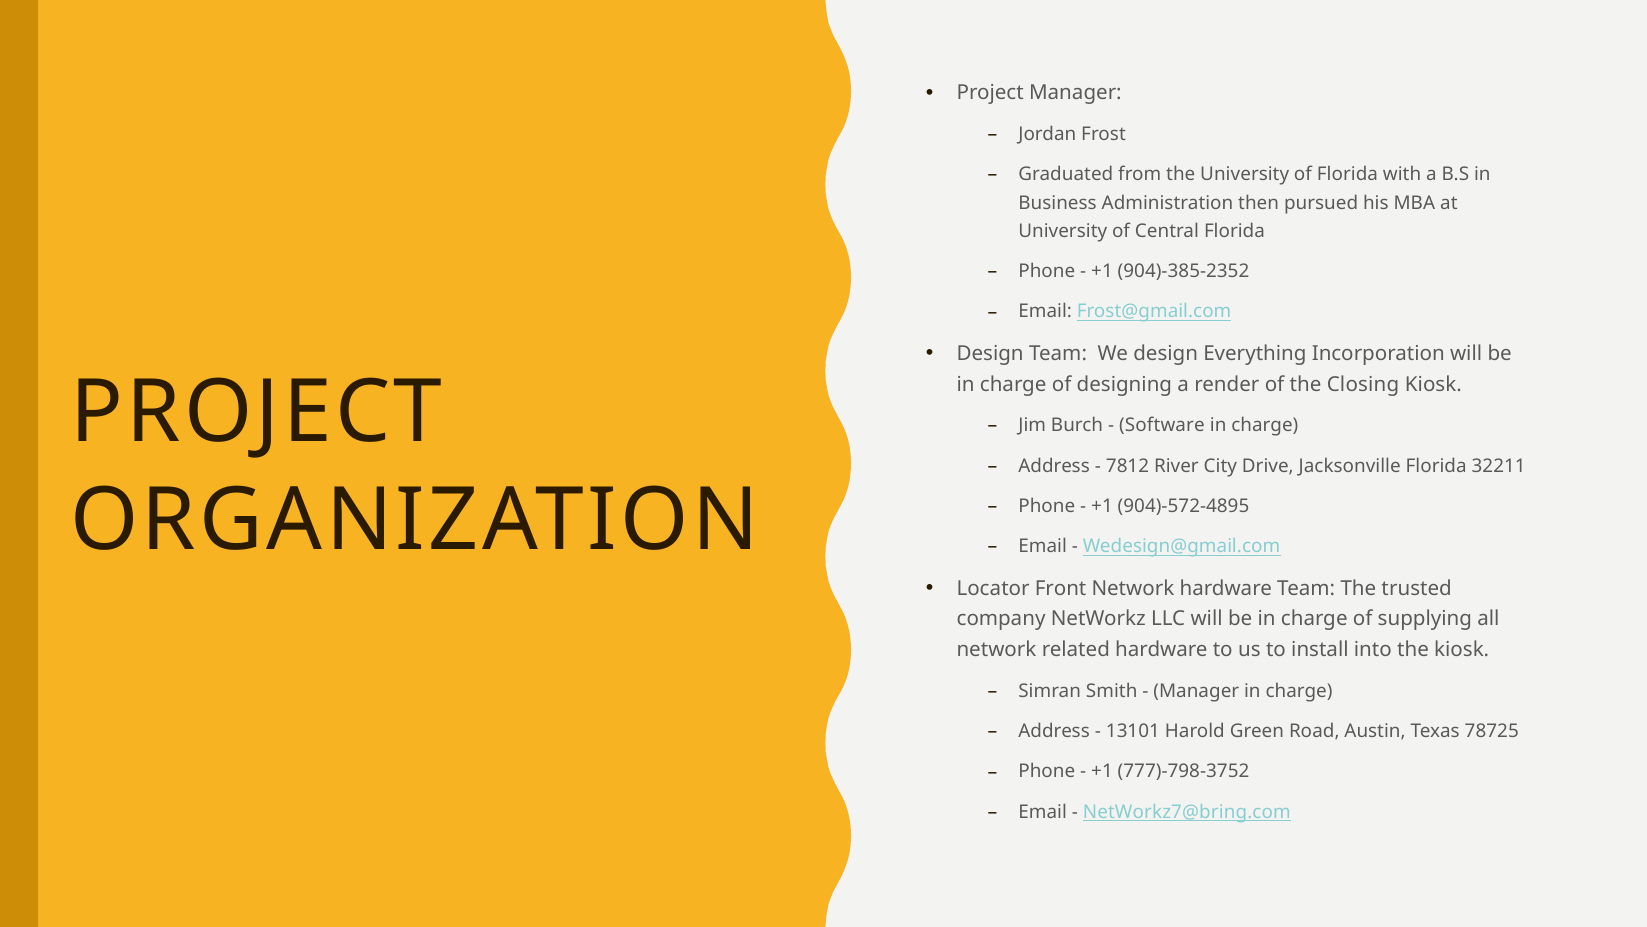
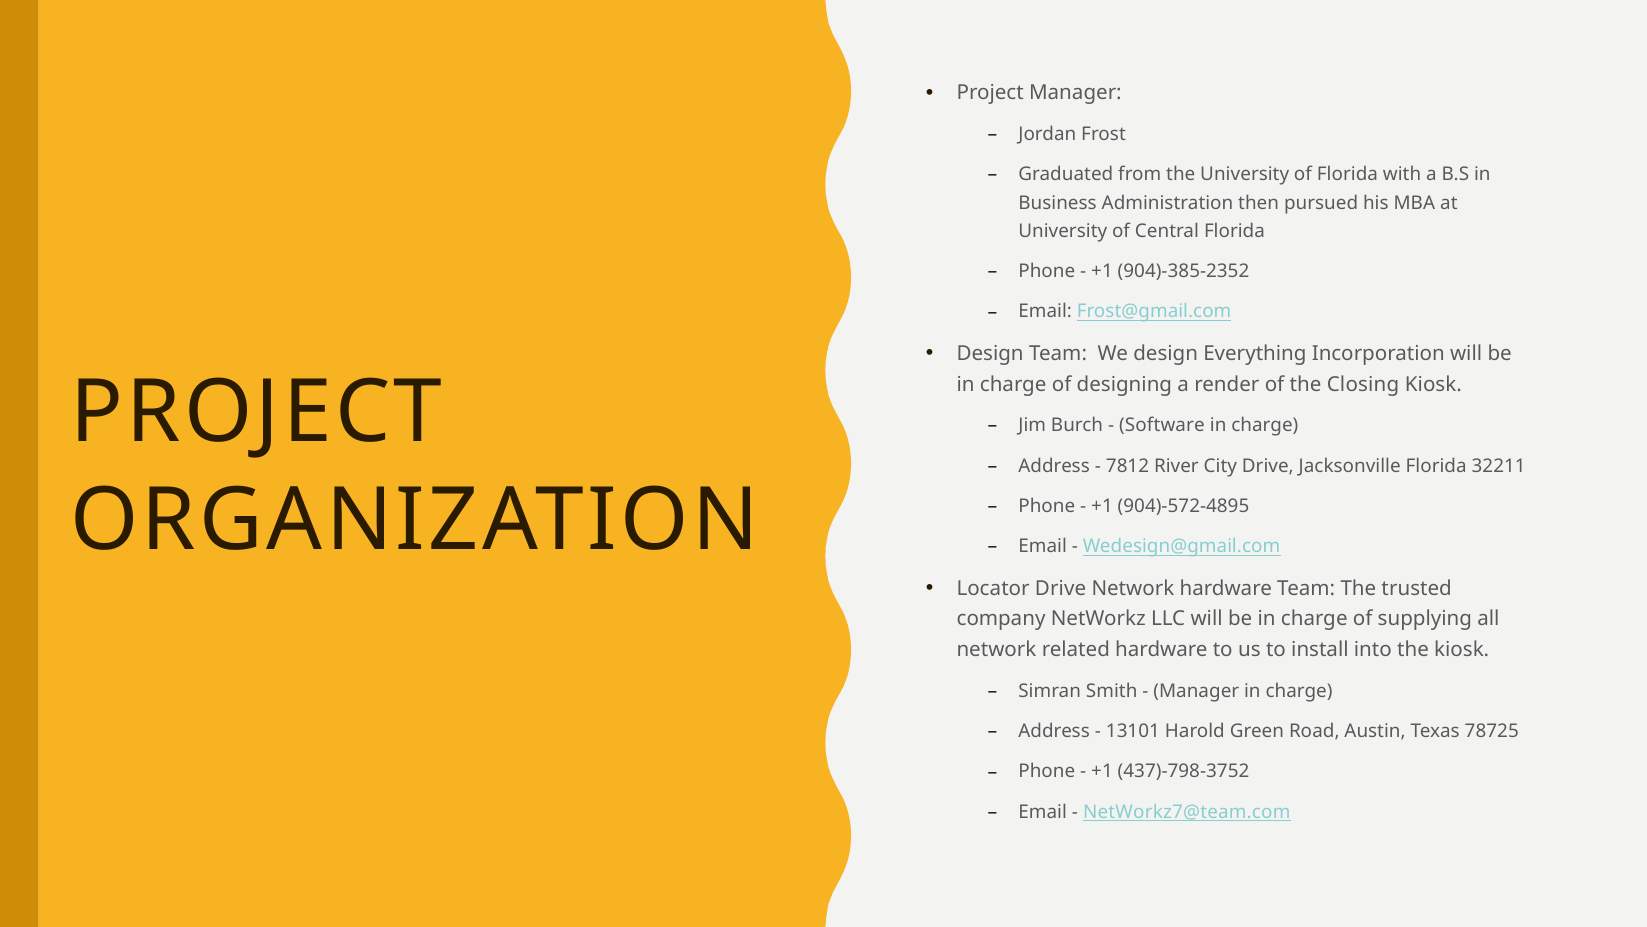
Locator Front: Front -> Drive
777)-798-3752: 777)-798-3752 -> 437)-798-3752
NetWorkz7@bring.com: NetWorkz7@bring.com -> NetWorkz7@team.com
